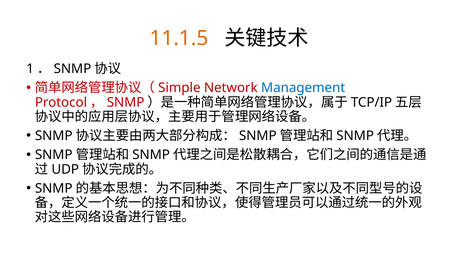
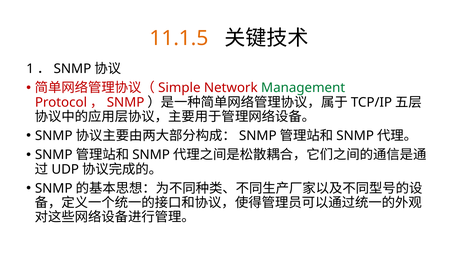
Management colour: blue -> green
